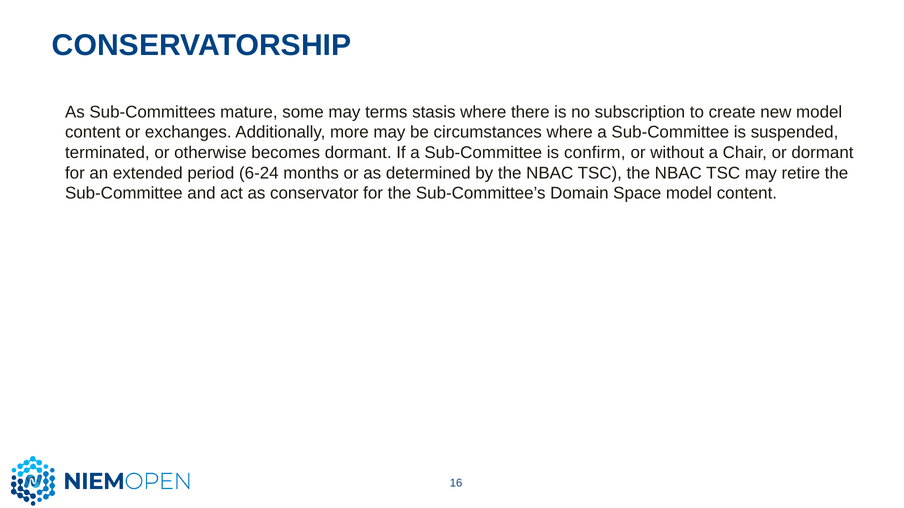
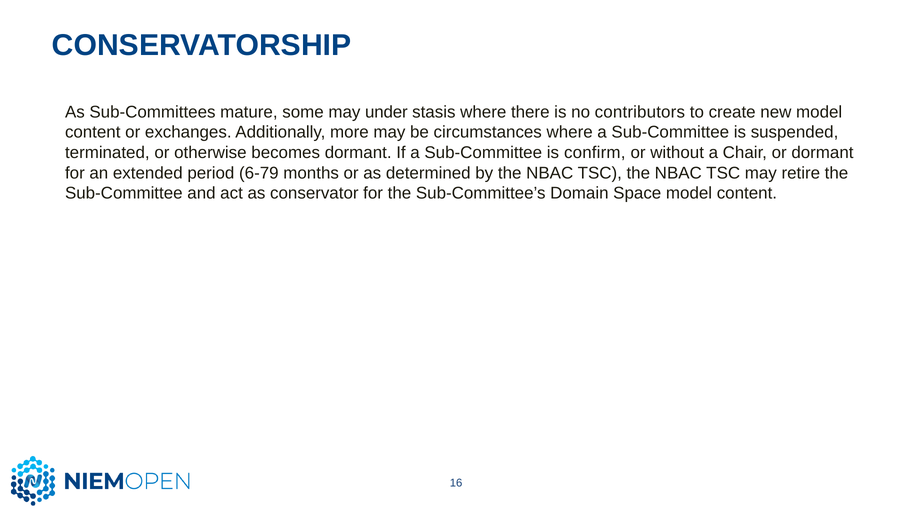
terms: terms -> under
subscription: subscription -> contributors
6-24: 6-24 -> 6-79
